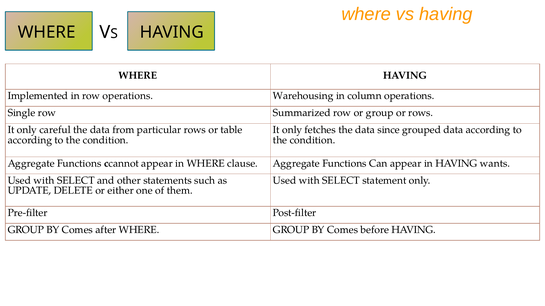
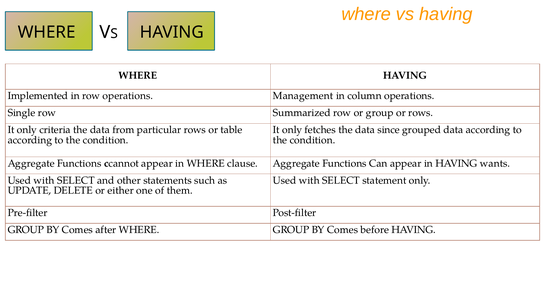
Warehousing: Warehousing -> Management
careful: careful -> criteria
